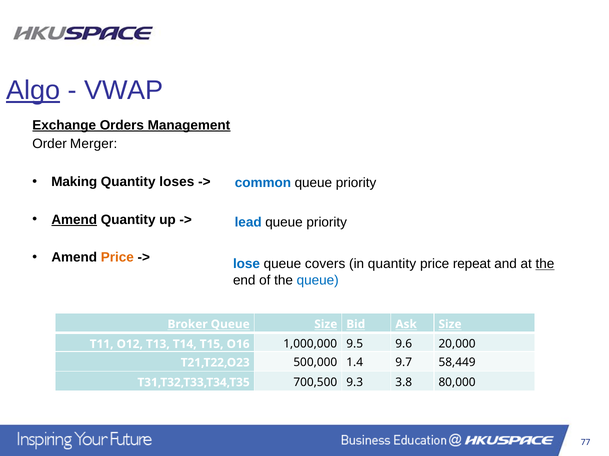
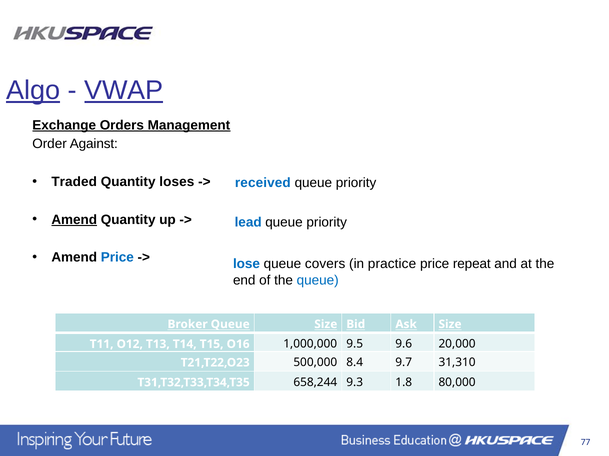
VWAP underline: none -> present
Merger: Merger -> Against
Making: Making -> Traded
common: common -> received
Price at (117, 258) colour: orange -> blue
in quantity: quantity -> practice
the at (545, 264) underline: present -> none
1.4: 1.4 -> 8.4
58,449: 58,449 -> 31,310
700,500: 700,500 -> 658,244
3.8: 3.8 -> 1.8
